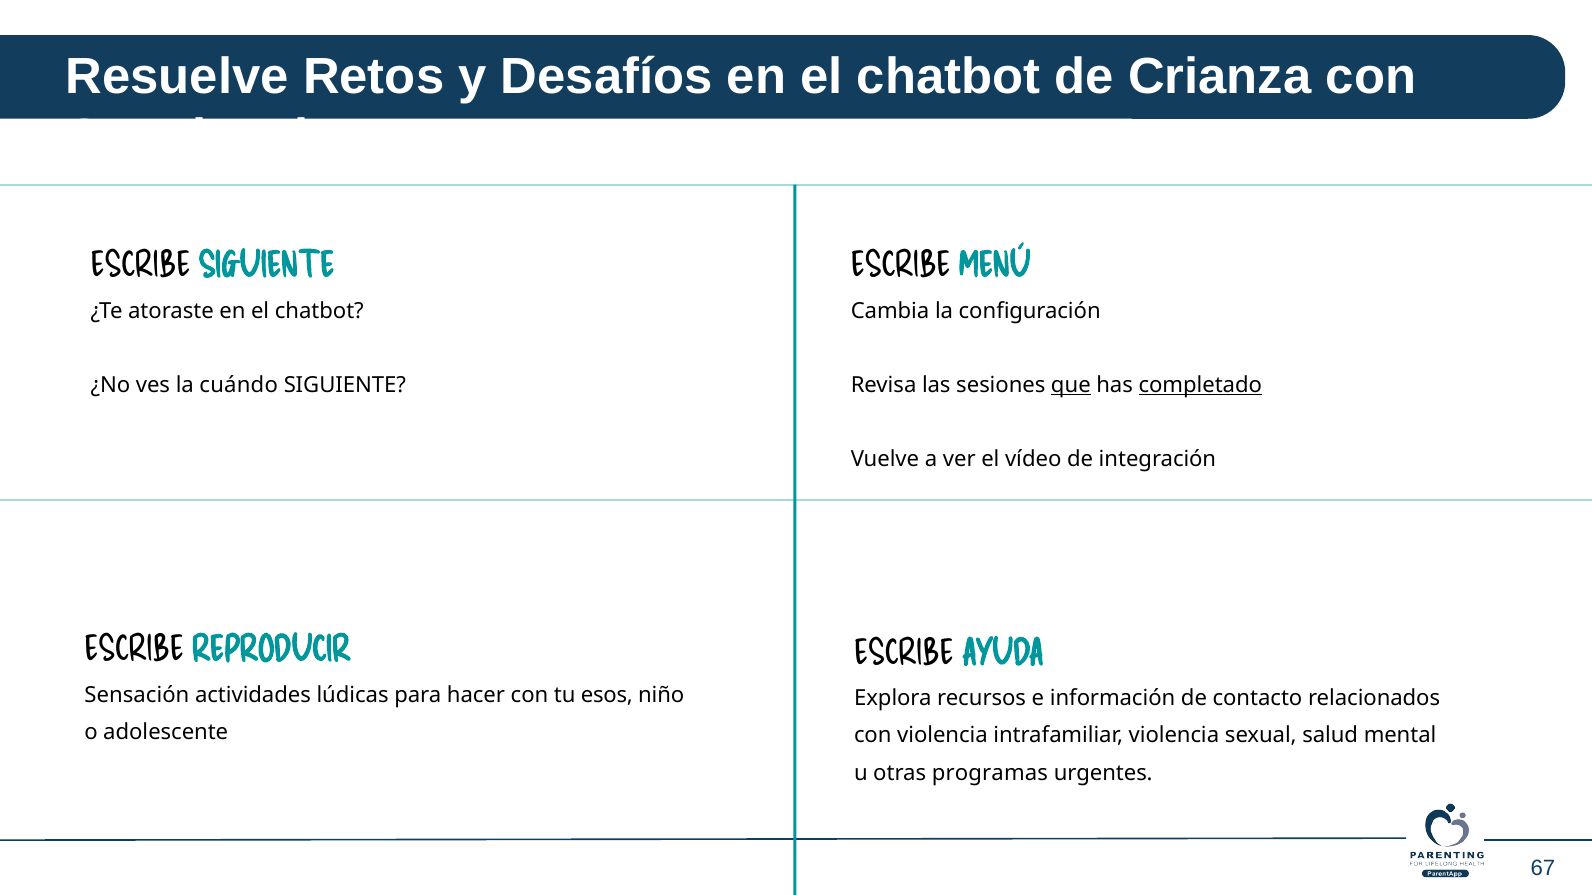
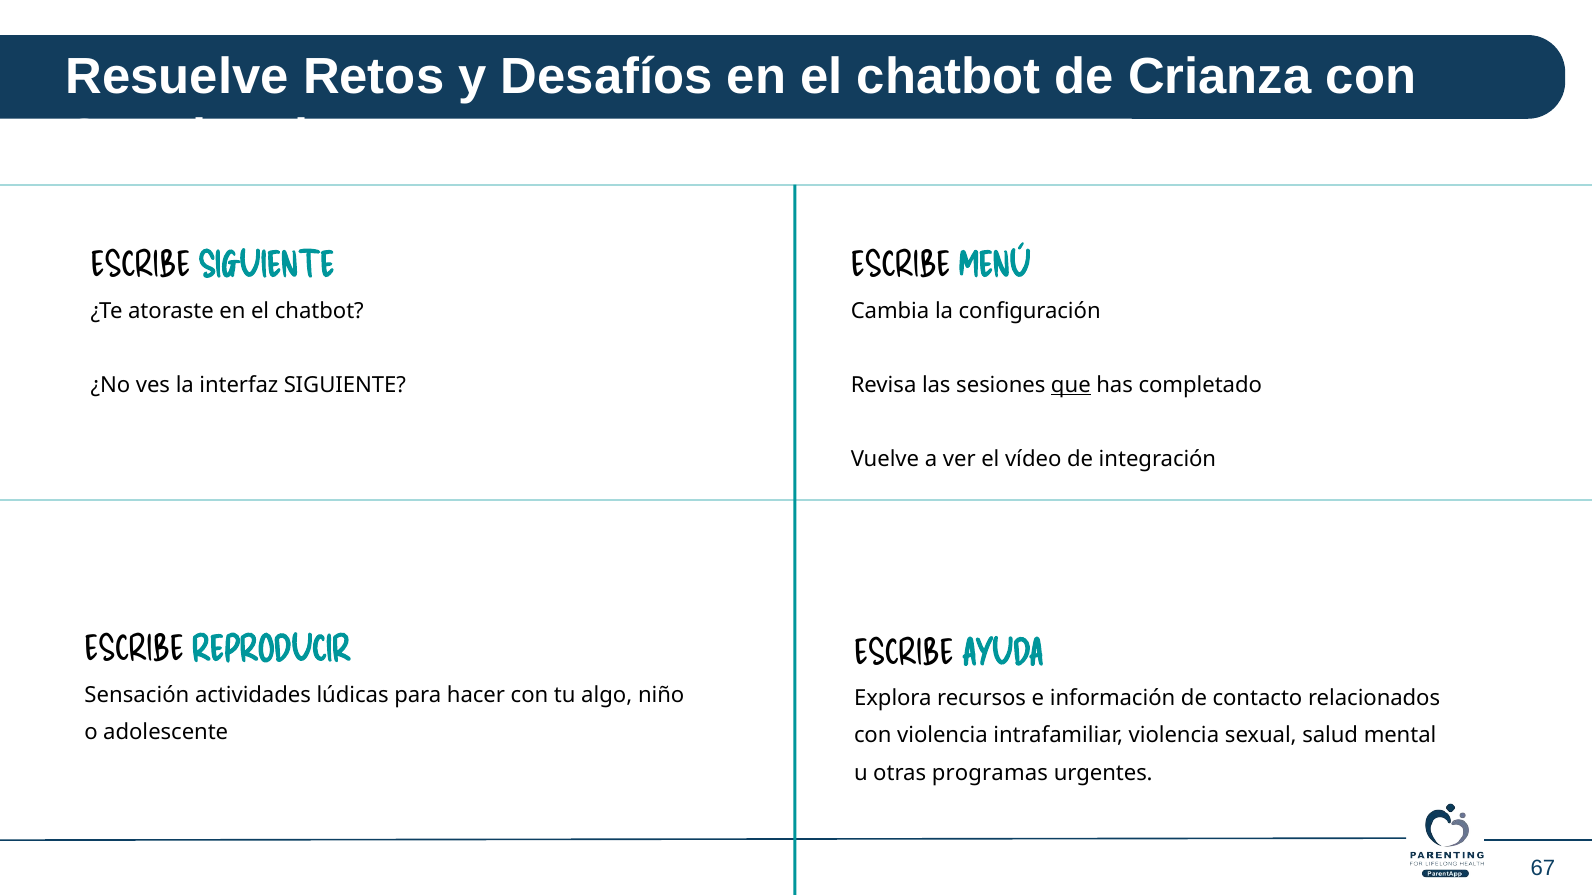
cuándo: cuándo -> interfaz
completado underline: present -> none
esos: esos -> algo
